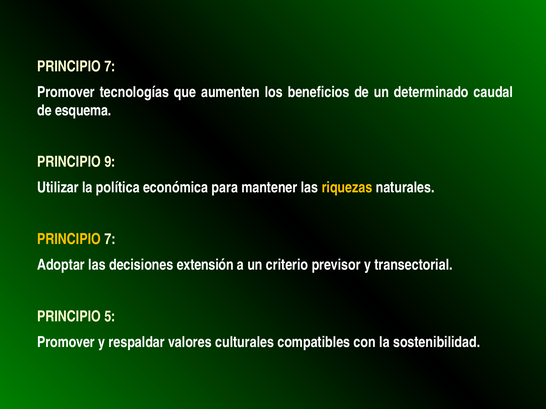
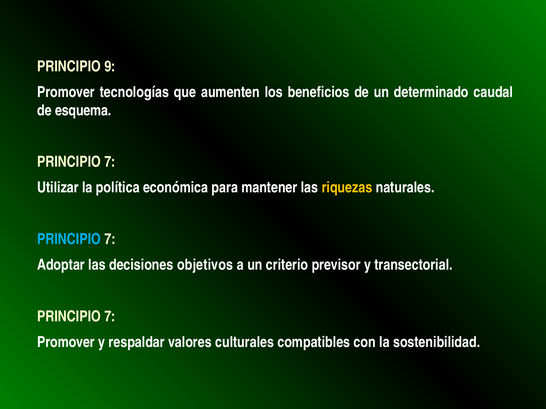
7 at (110, 66): 7 -> 9
9 at (110, 162): 9 -> 7
PRINCIPIO at (69, 239) colour: yellow -> light blue
extensión: extensión -> objetivos
5 at (110, 317): 5 -> 7
